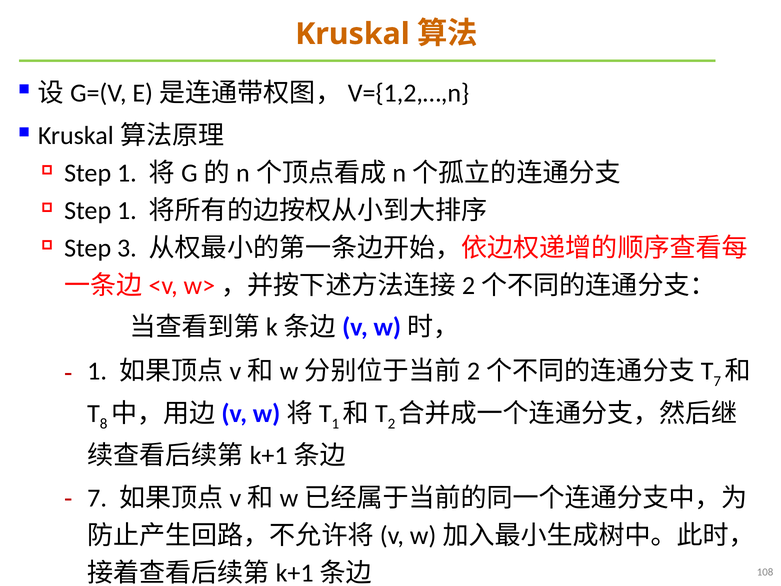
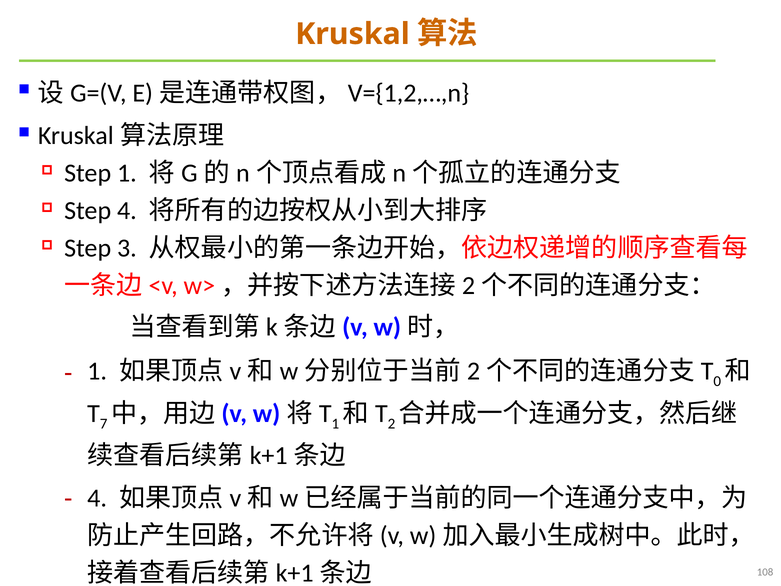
1 at (127, 211): 1 -> 4
7 at (717, 381): 7 -> 0
8: 8 -> 7
7 at (97, 498): 7 -> 4
